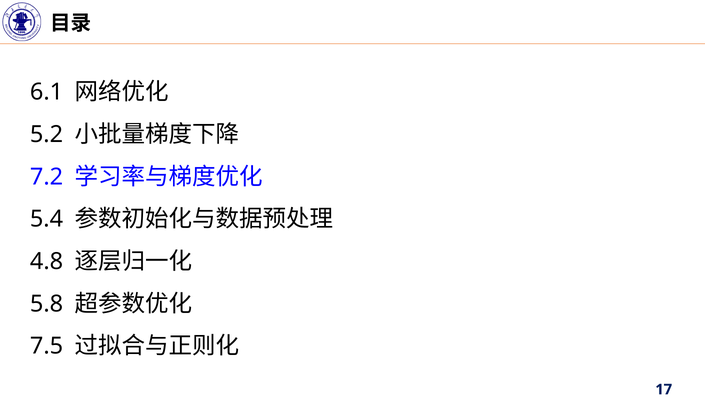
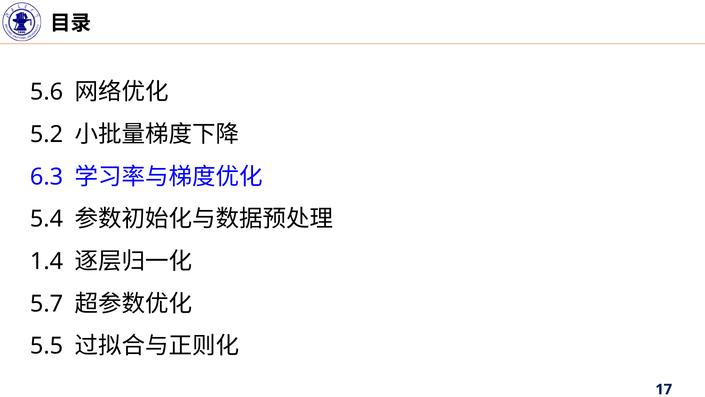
6.1: 6.1 -> 5.6
7.2: 7.2 -> 6.3
4.8: 4.8 -> 1.4
5.8: 5.8 -> 5.7
7.5: 7.5 -> 5.5
